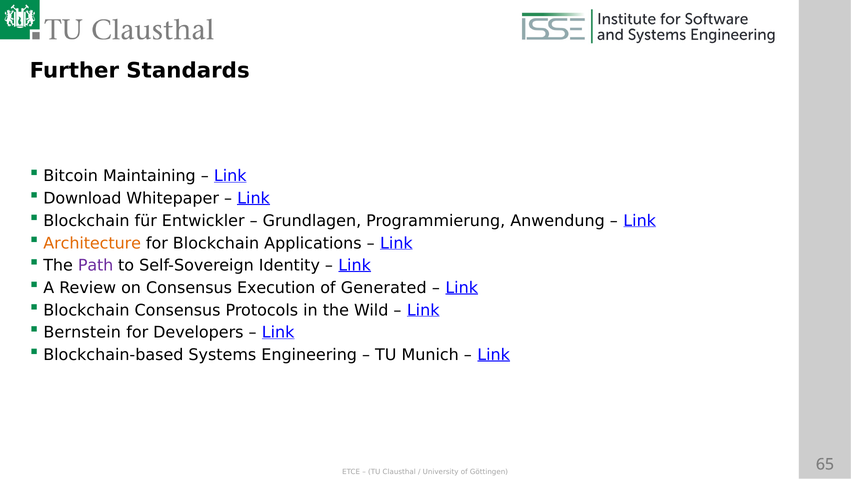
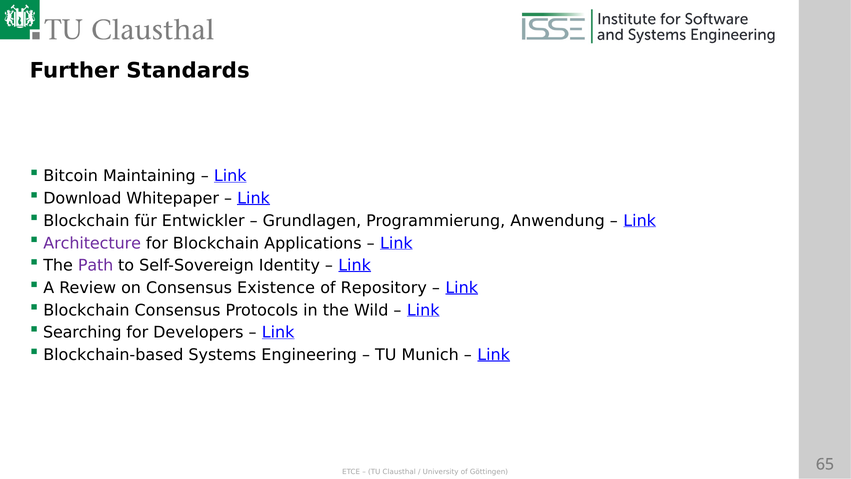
Architecture colour: orange -> purple
Execution: Execution -> Existence
Generated: Generated -> Repository
Bernstein: Bernstein -> Searching
